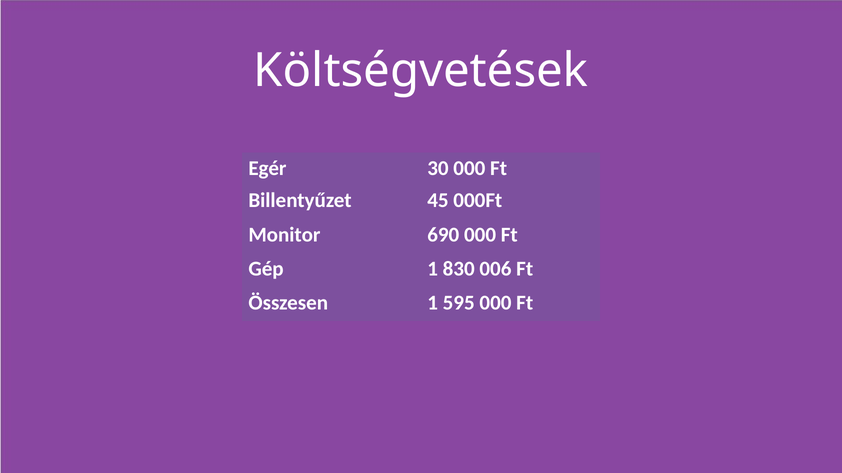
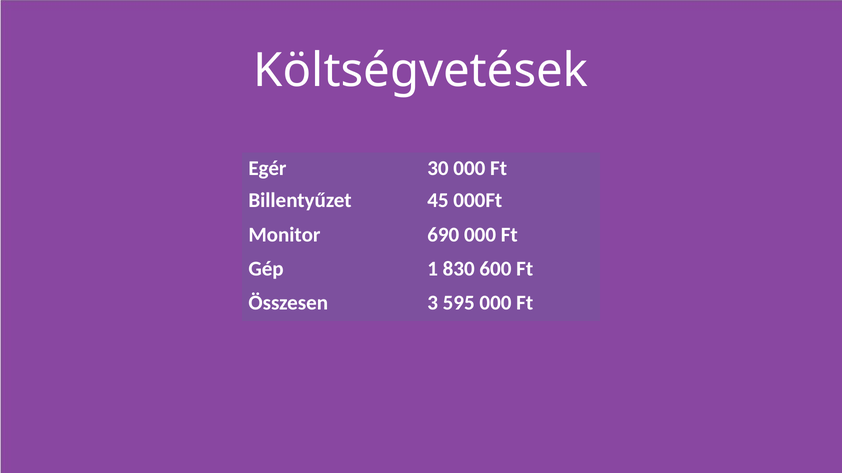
006: 006 -> 600
Összesen 1: 1 -> 3
